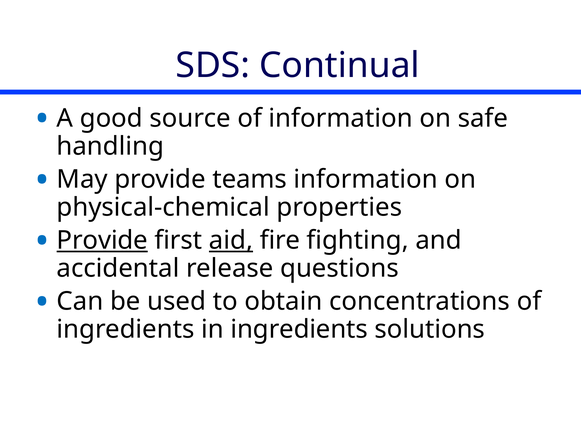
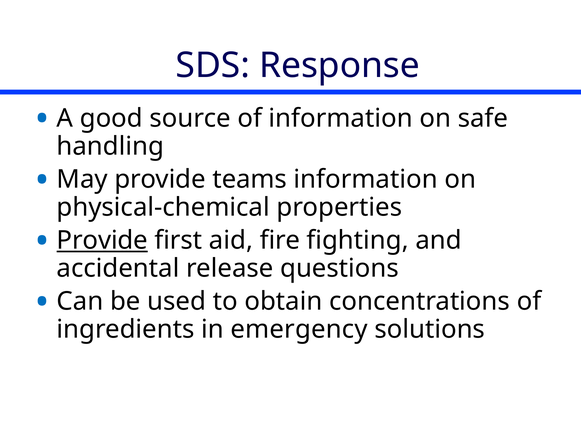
Continual: Continual -> Response
aid underline: present -> none
in ingredients: ingredients -> emergency
